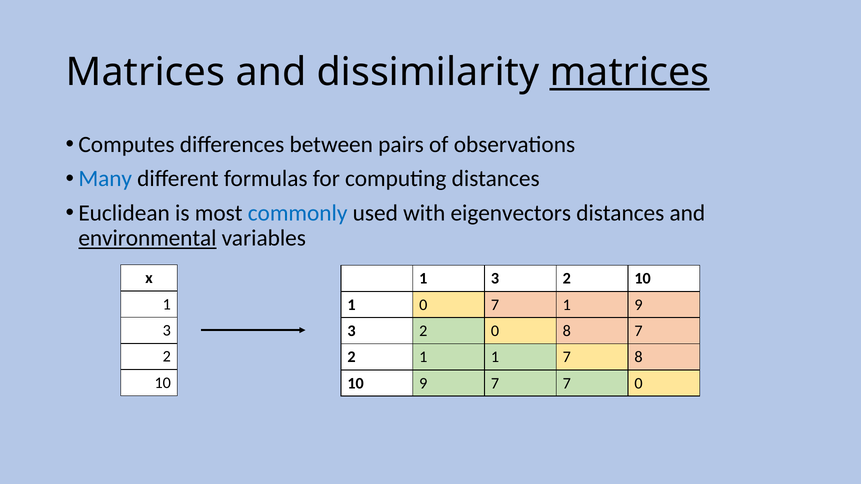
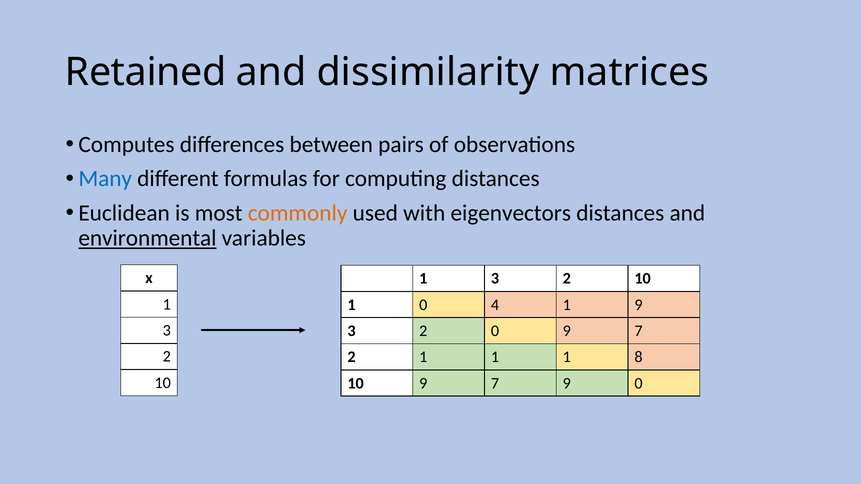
Matrices at (145, 72): Matrices -> Retained
matrices at (629, 72) underline: present -> none
commonly colour: blue -> orange
0 7: 7 -> 4
0 8: 8 -> 9
1 1 7: 7 -> 1
7 7: 7 -> 9
